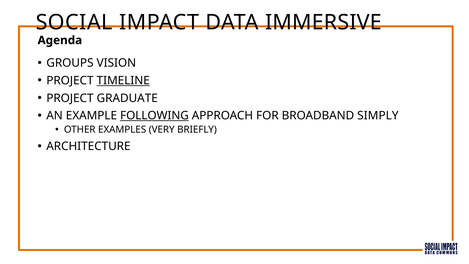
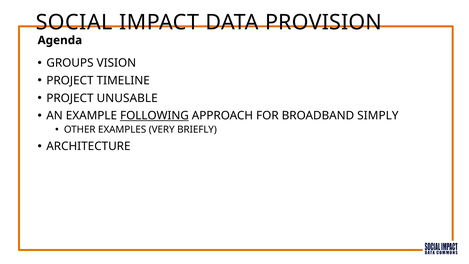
IMMERSIVE: IMMERSIVE -> PROVISION
TIMELINE underline: present -> none
GRADUATE: GRADUATE -> UNUSABLE
